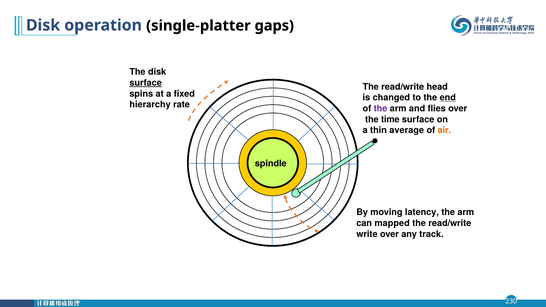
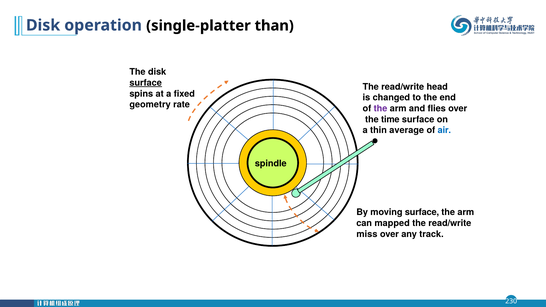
gaps: gaps -> than
end underline: present -> none
hierarchy: hierarchy -> geometry
air colour: orange -> blue
moving latency: latency -> surface
write: write -> miss
